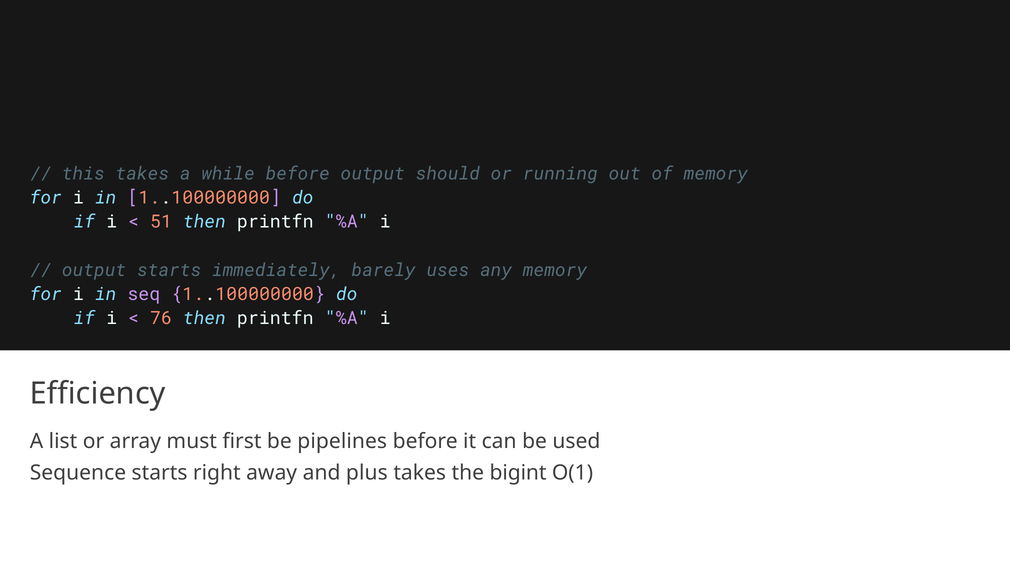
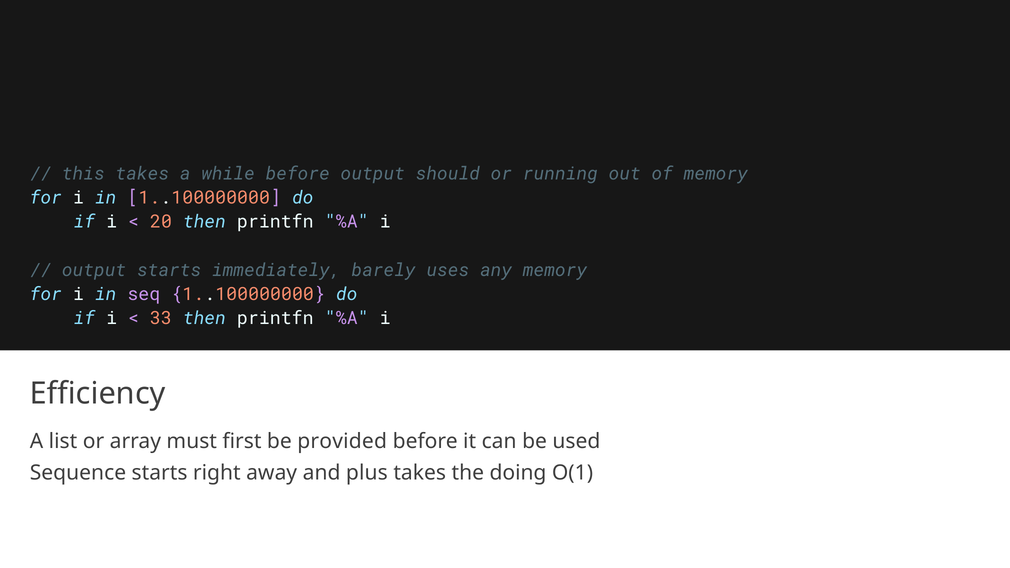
51: 51 -> 20
76: 76 -> 33
pipelines: pipelines -> provided
bigint: bigint -> doing
